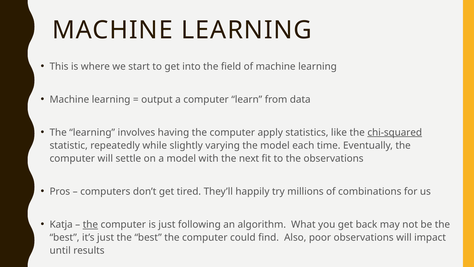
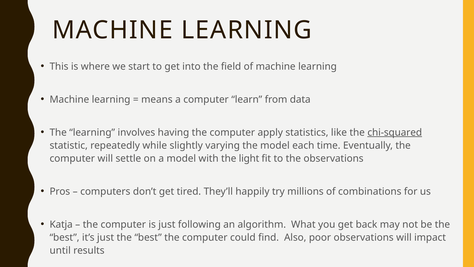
output: output -> means
next: next -> light
the at (90, 224) underline: present -> none
